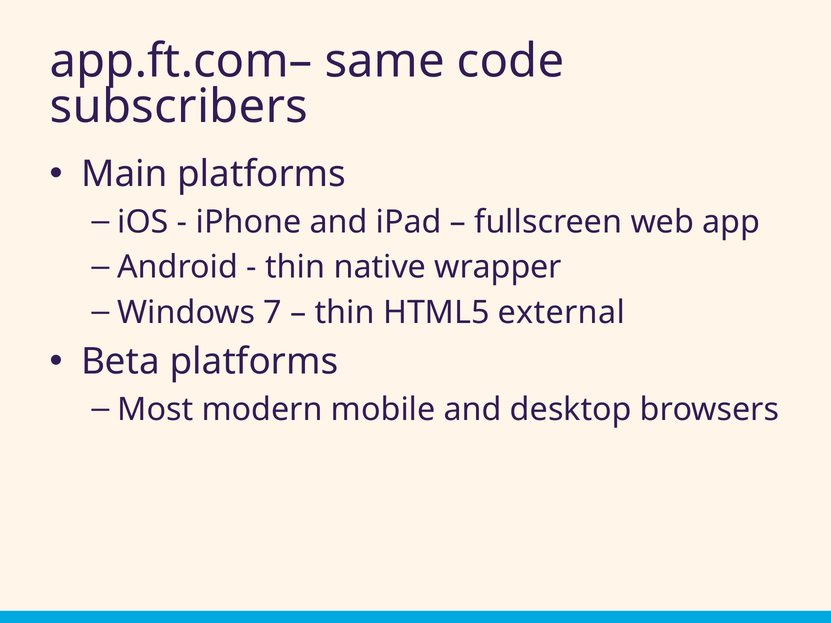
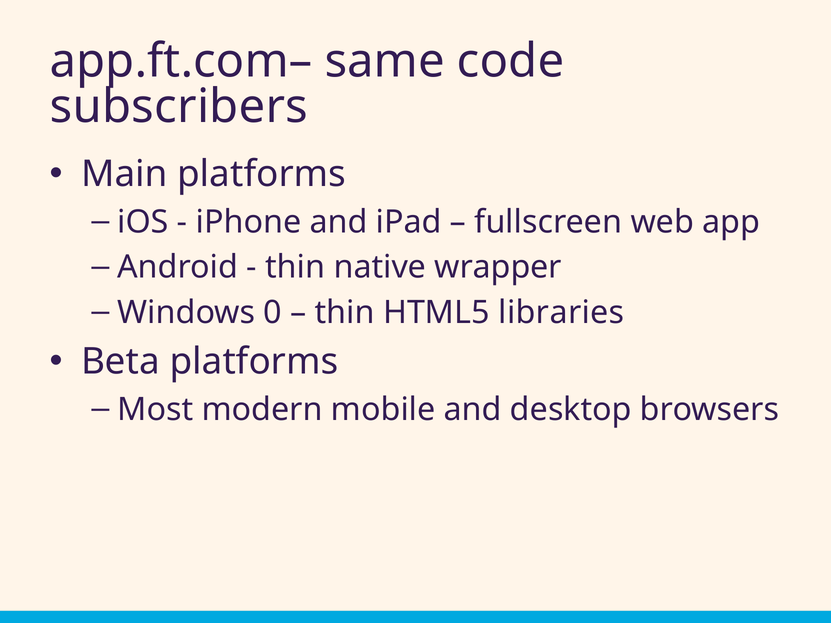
7: 7 -> 0
external: external -> libraries
